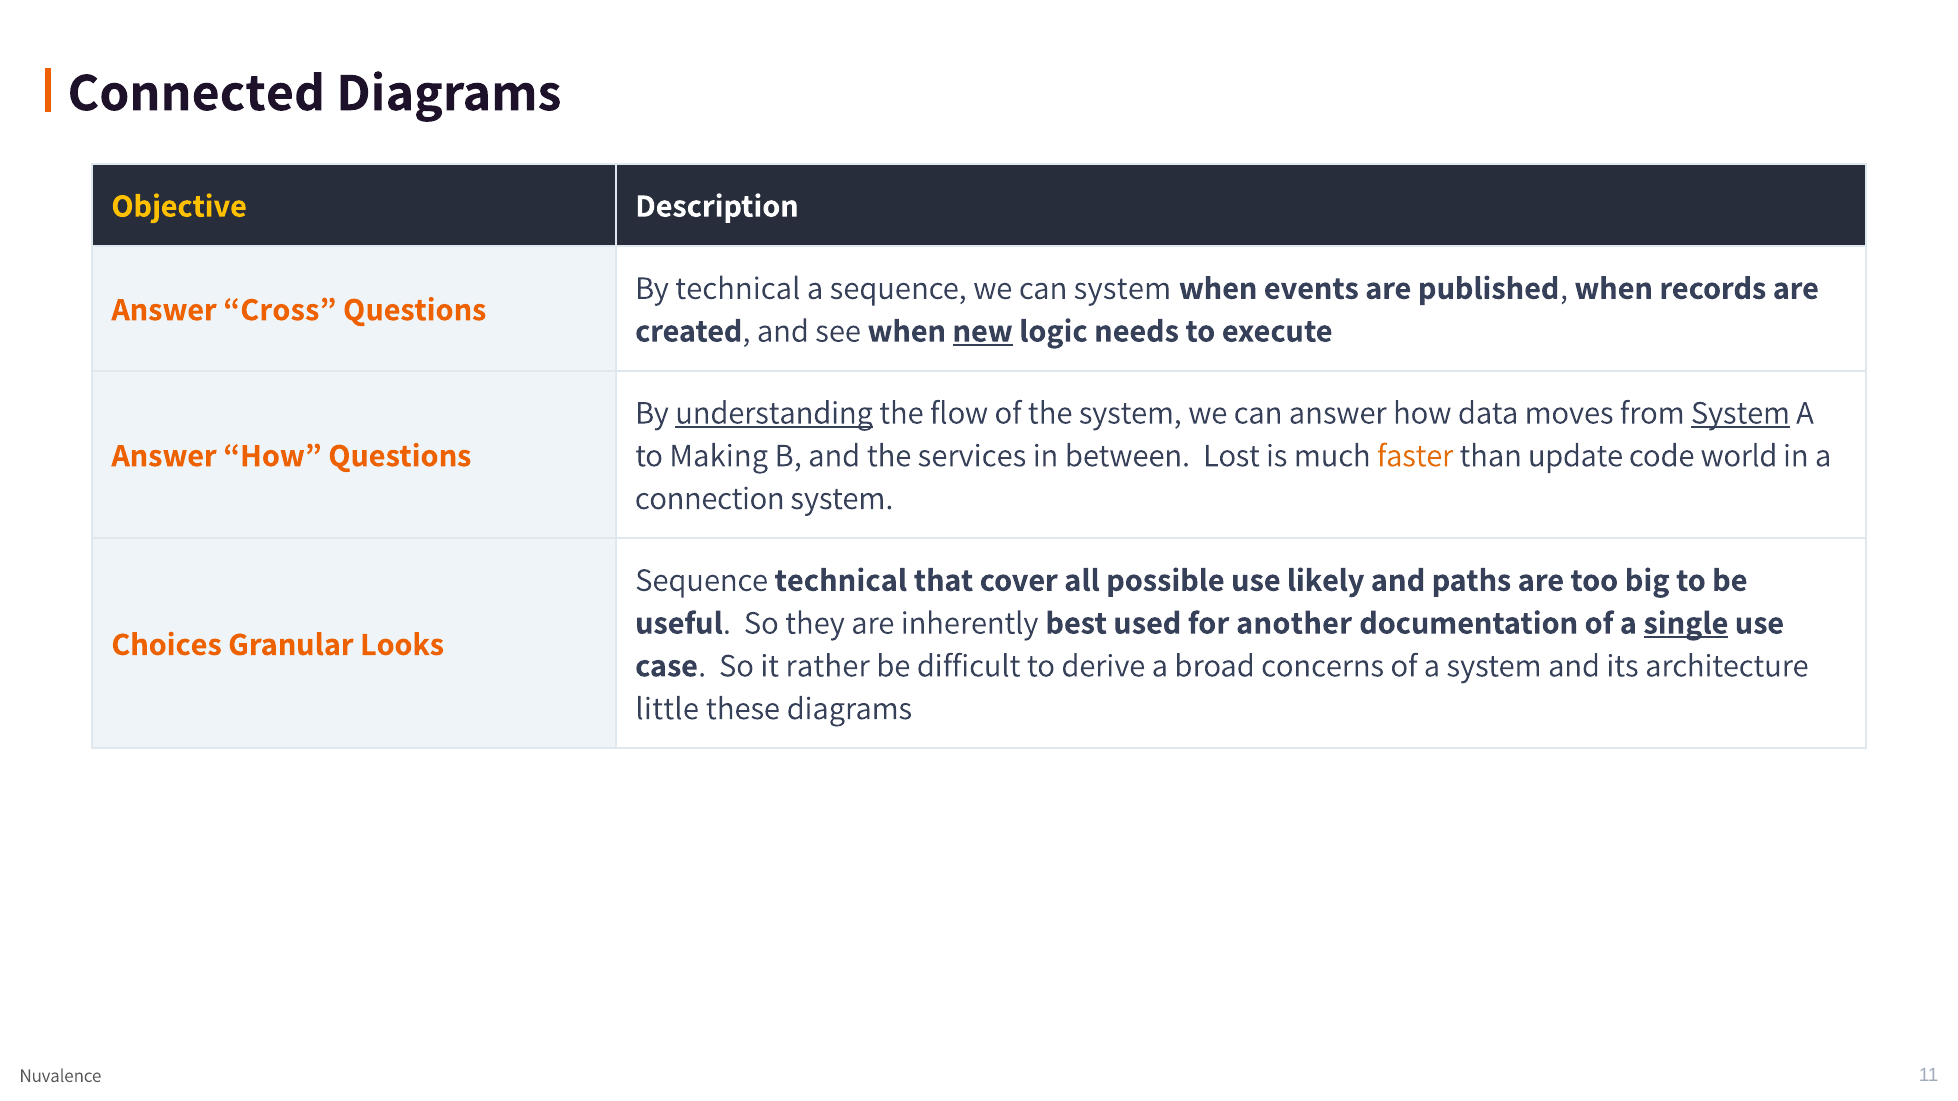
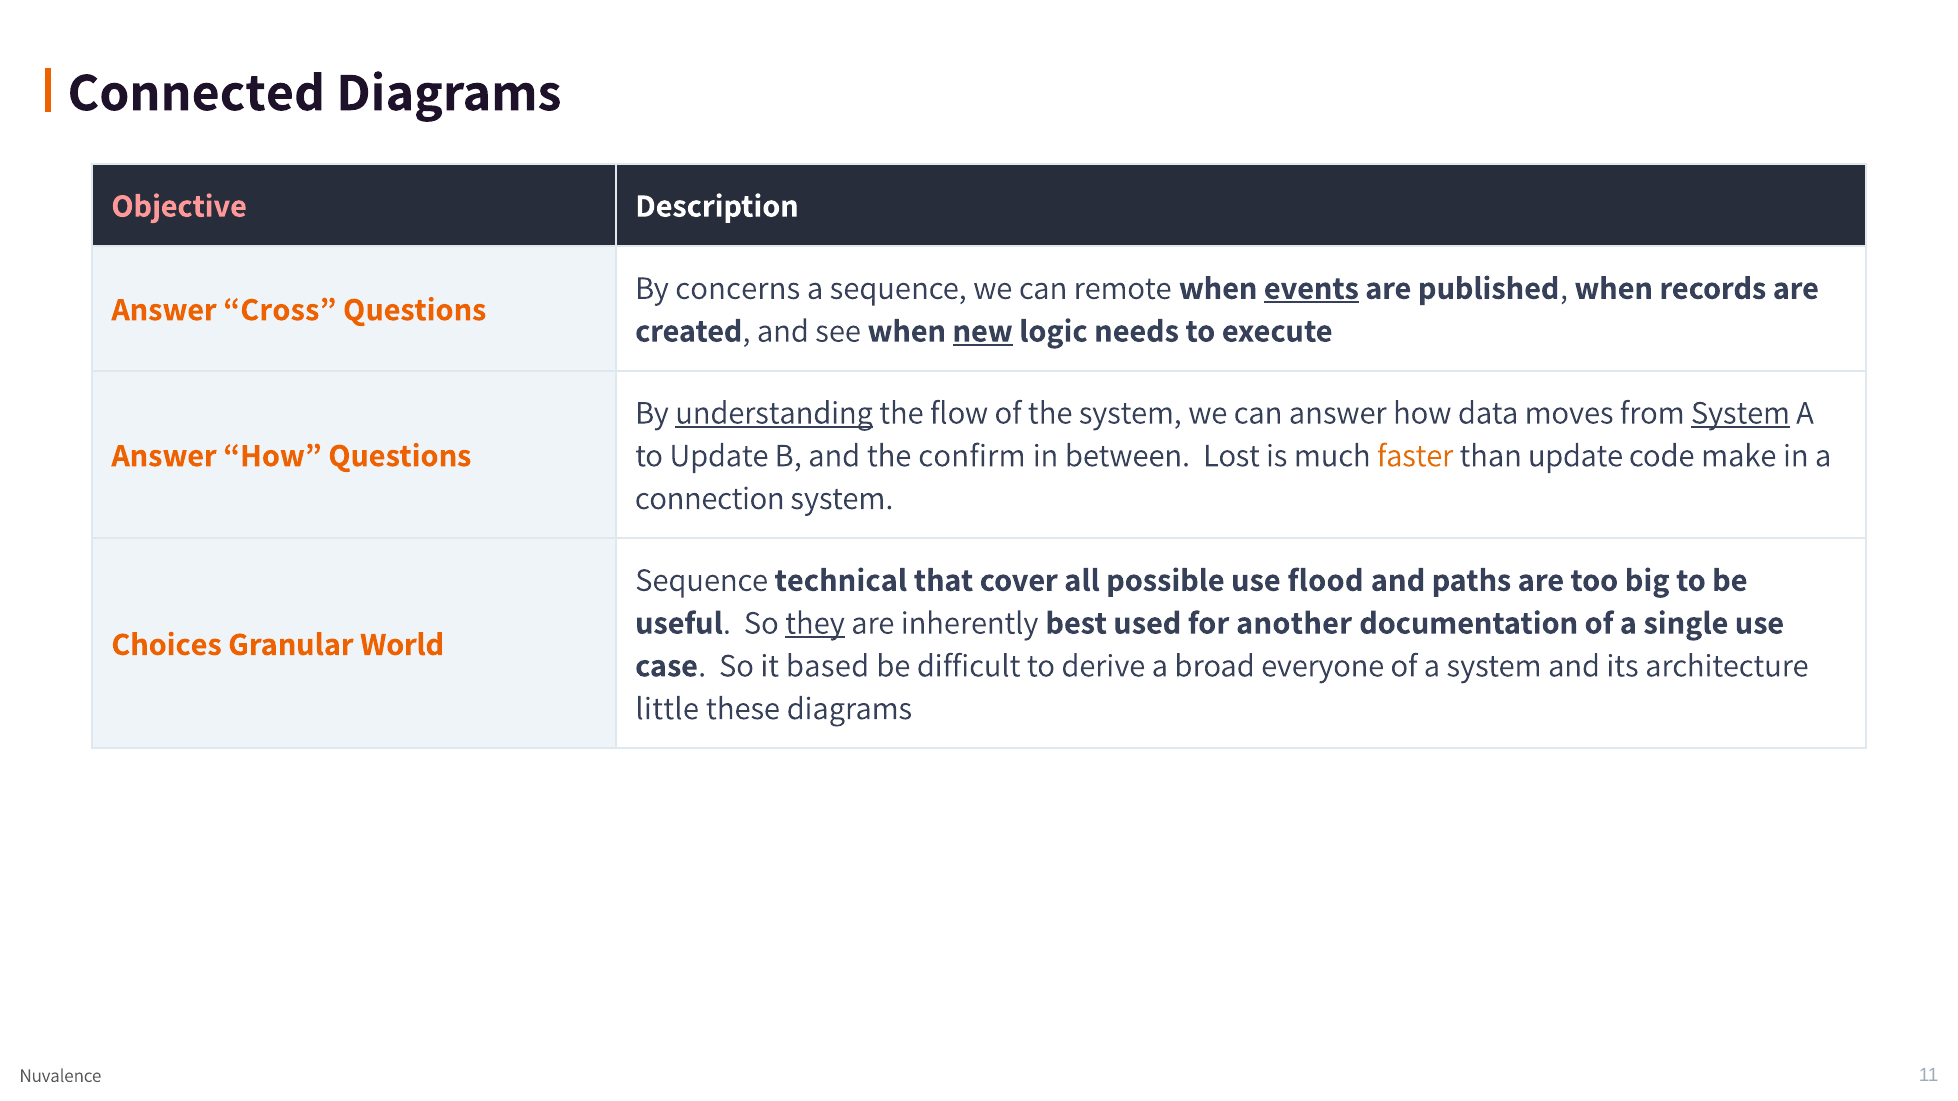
Objective colour: yellow -> pink
By technical: technical -> concerns
can system: system -> remote
events underline: none -> present
to Making: Making -> Update
services: services -> confirm
world: world -> make
likely: likely -> flood
they underline: none -> present
single underline: present -> none
Looks: Looks -> World
rather: rather -> based
concerns: concerns -> everyone
